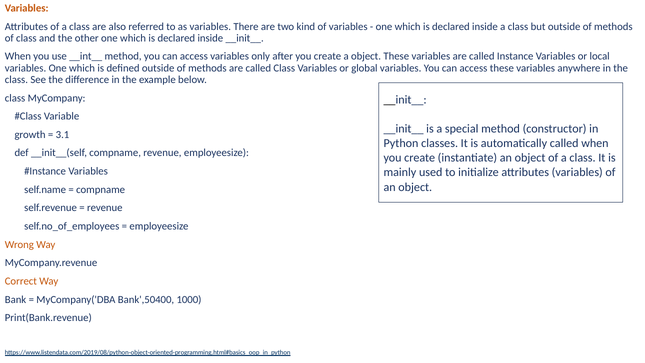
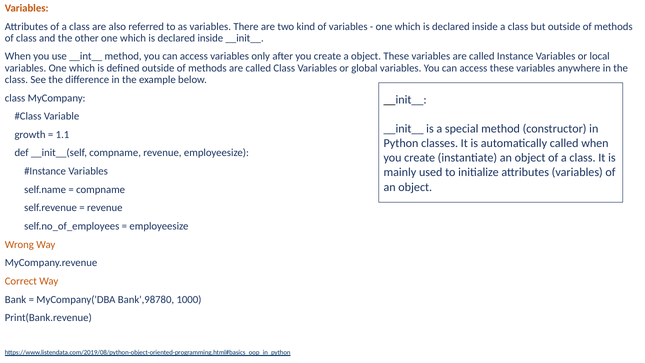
3.1: 3.1 -> 1.1
Bank',50400: Bank',50400 -> Bank',98780
